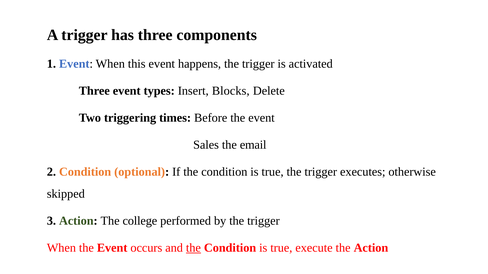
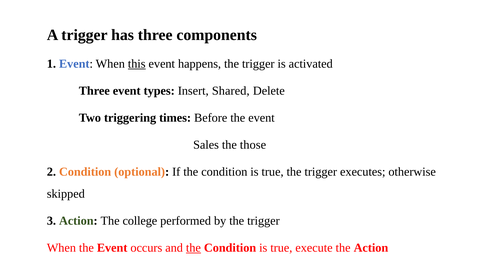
this underline: none -> present
Blocks: Blocks -> Shared
email: email -> those
